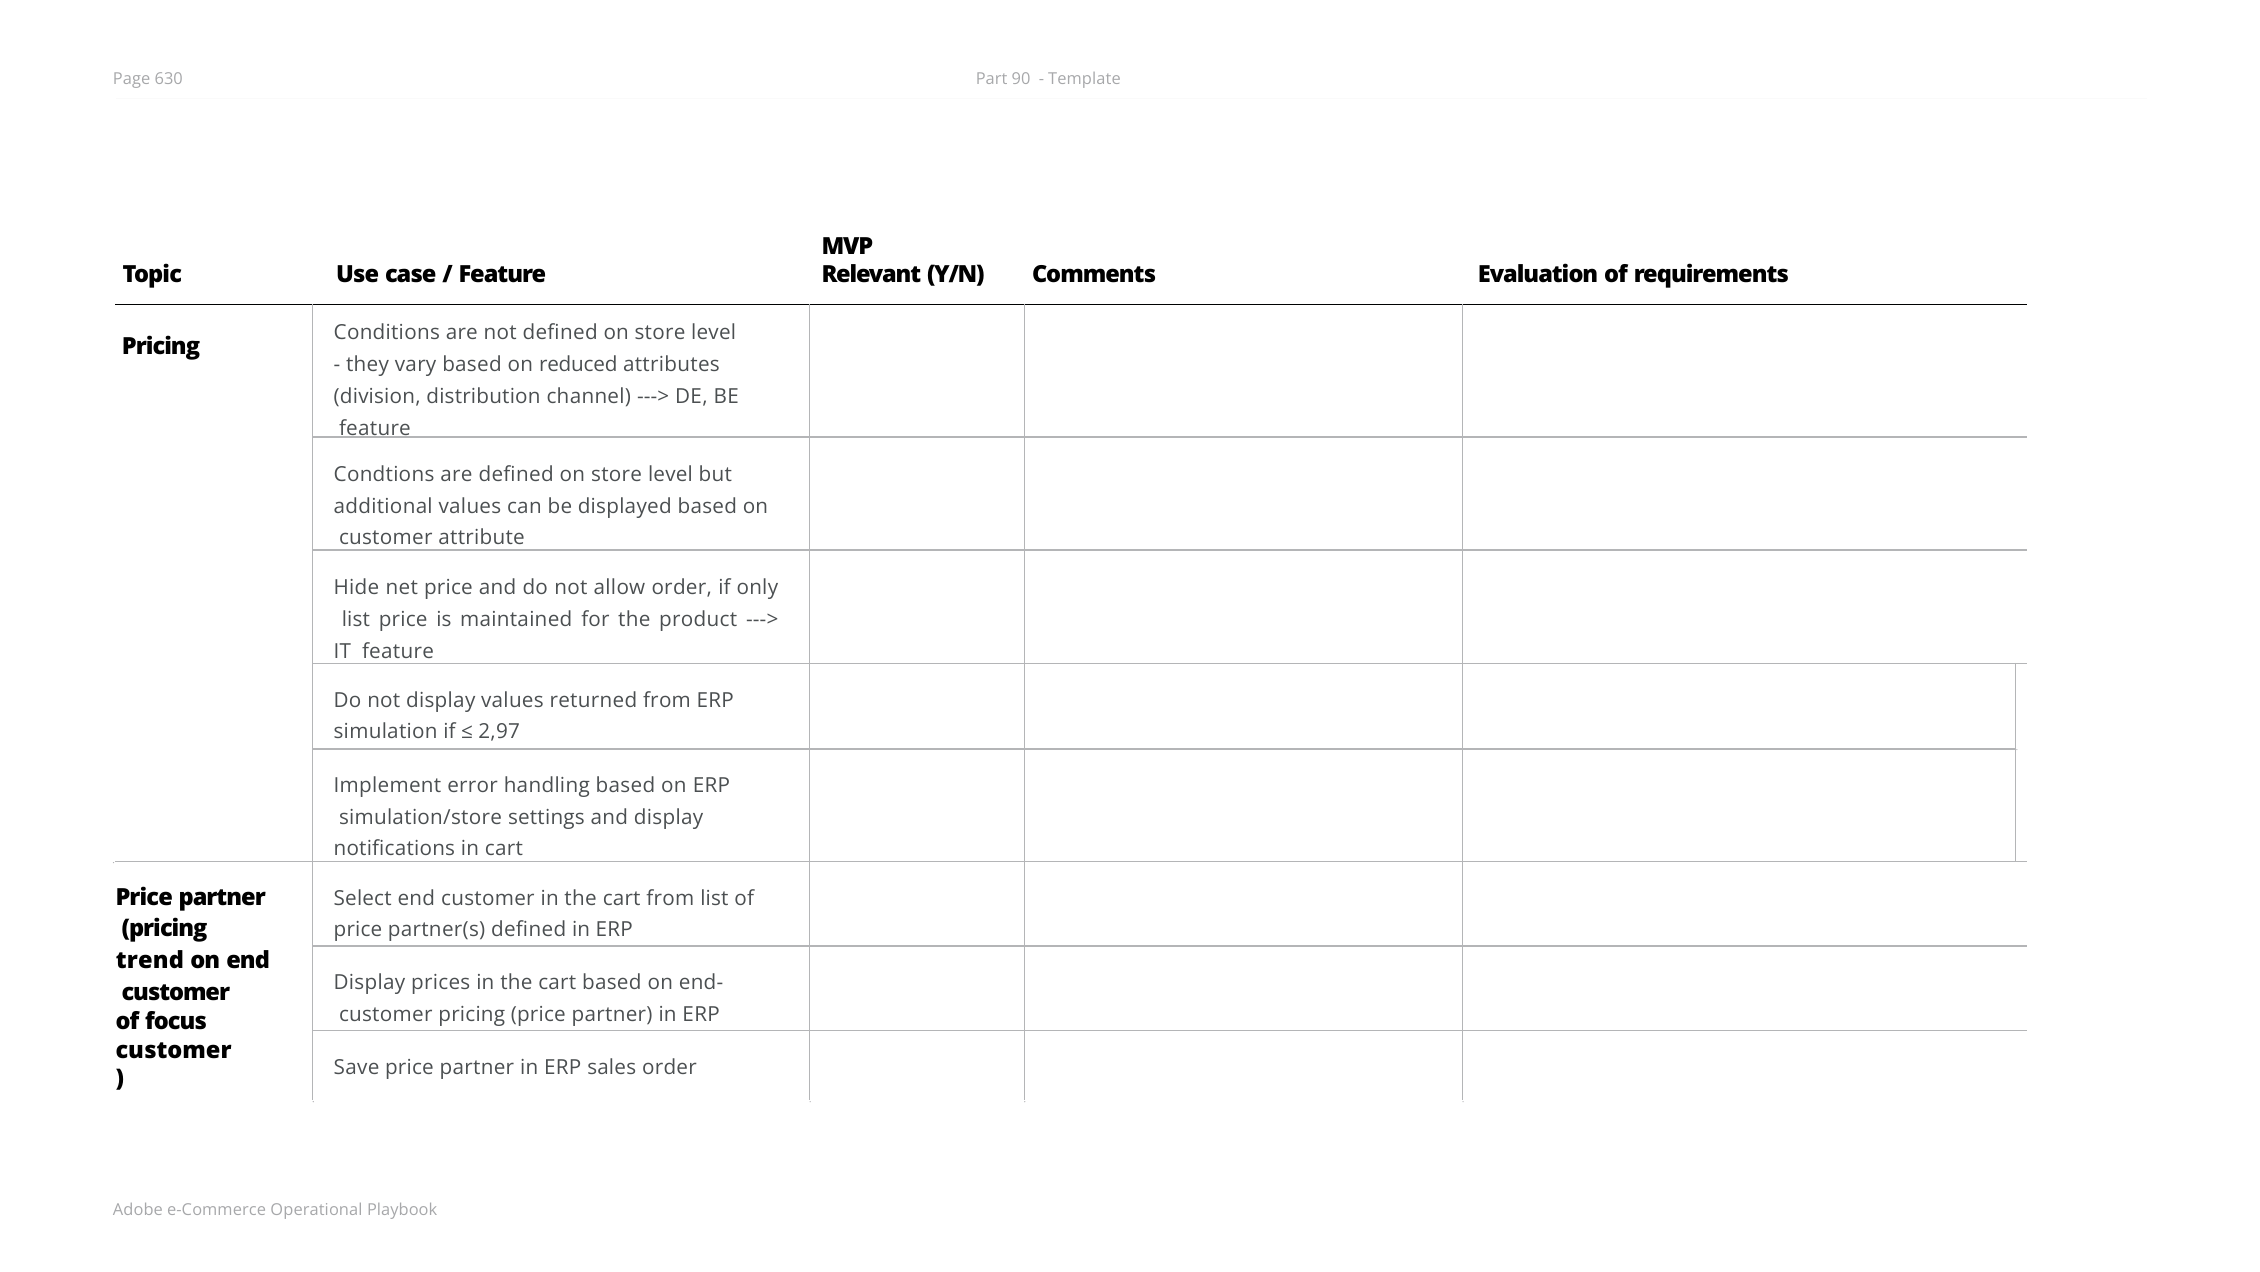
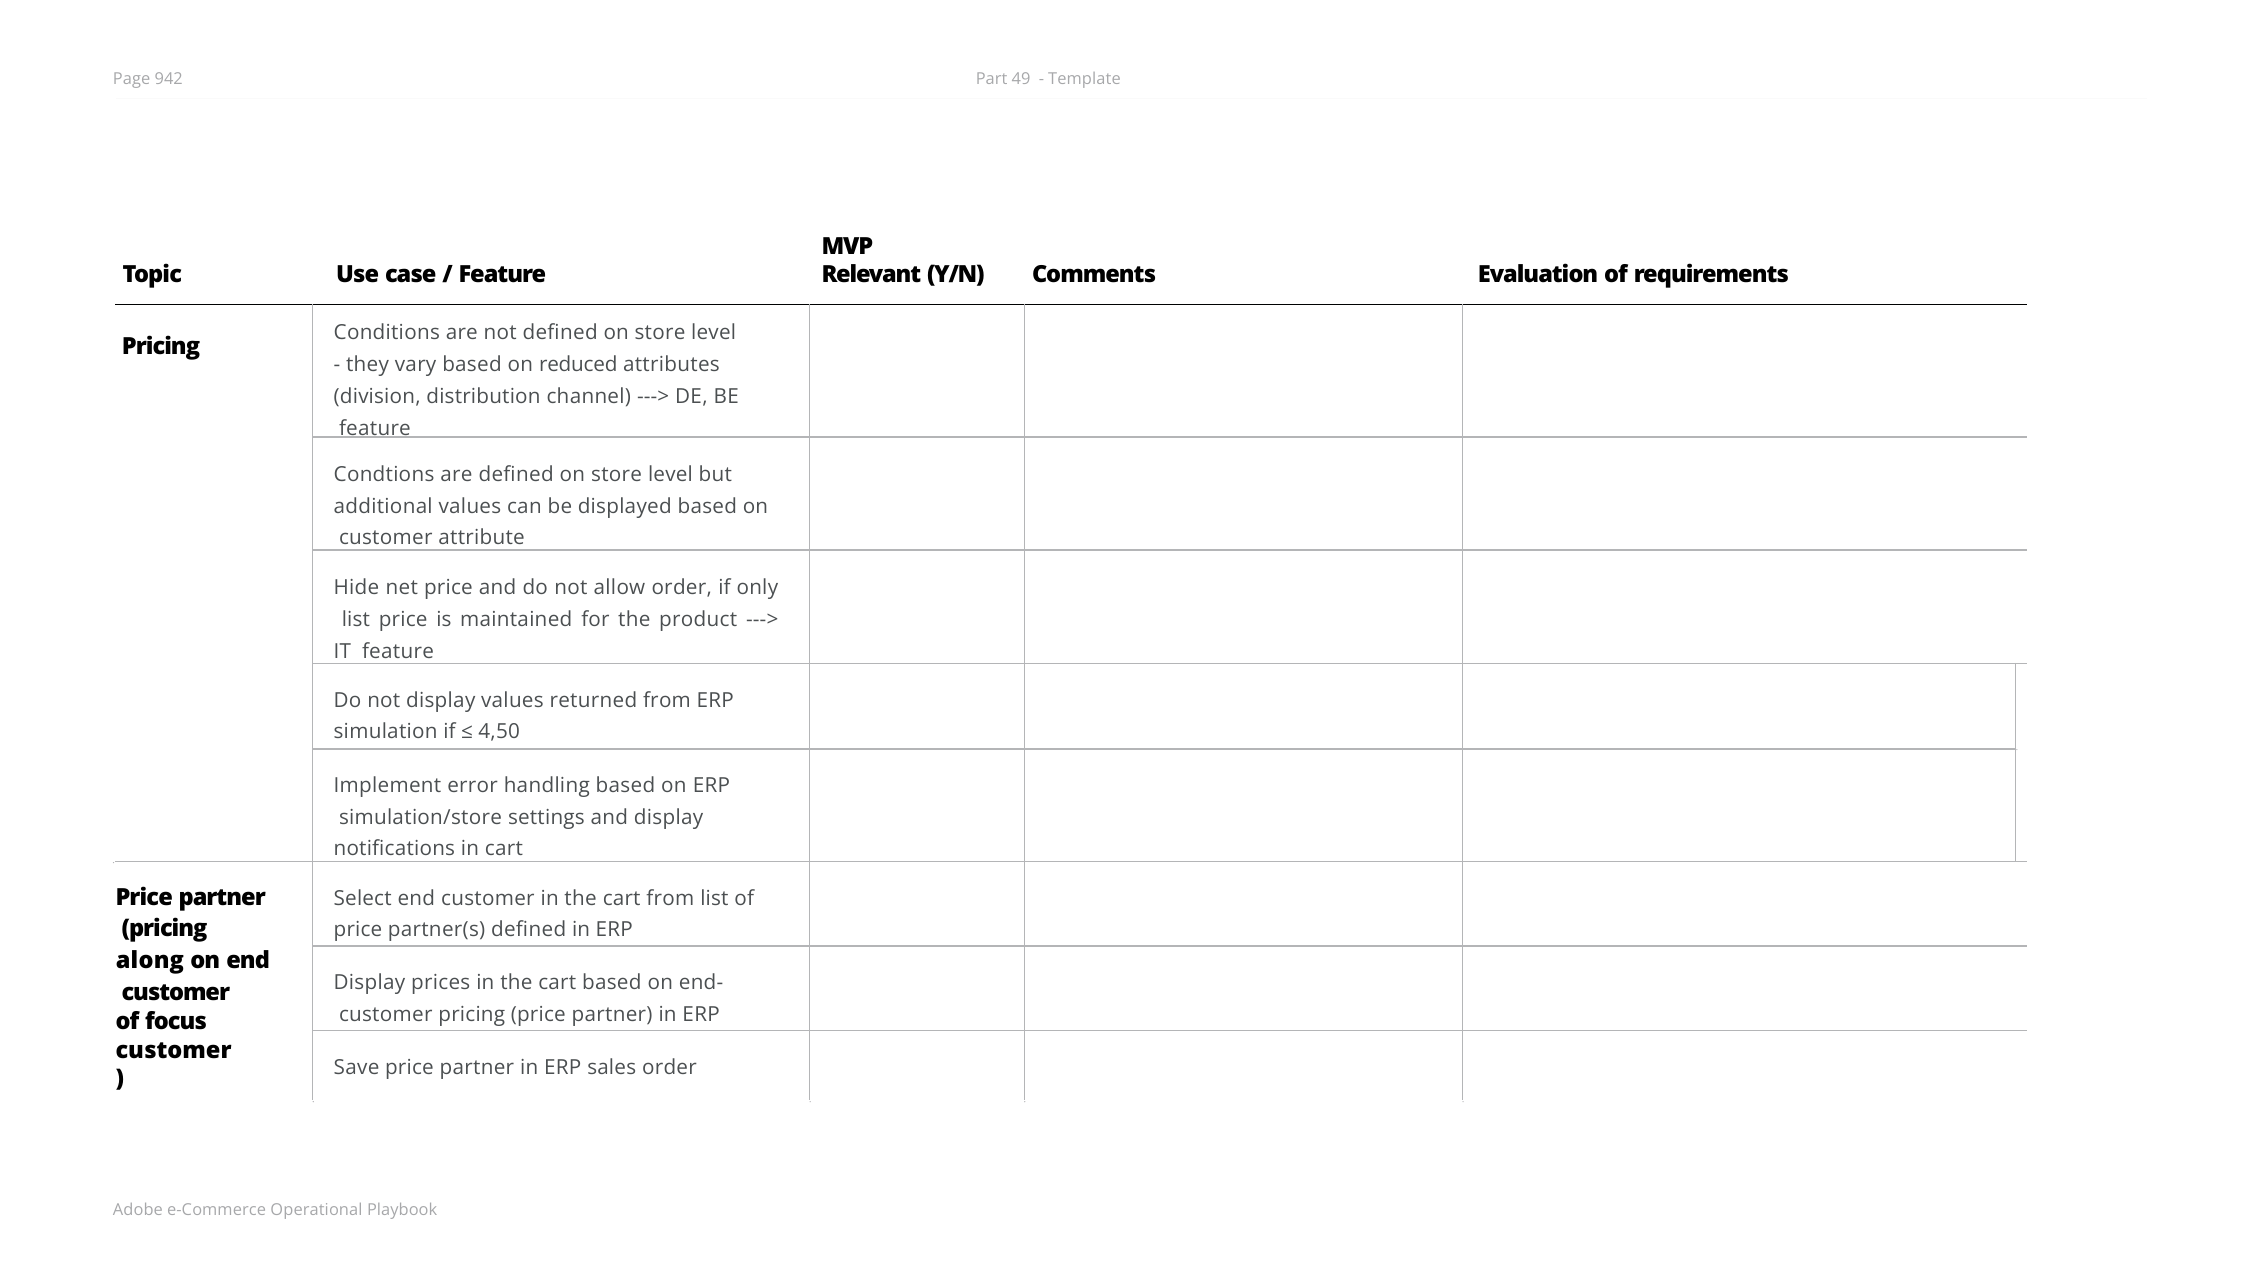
630: 630 -> 942
90: 90 -> 49
2,97: 2,97 -> 4,50
trend: trend -> along
